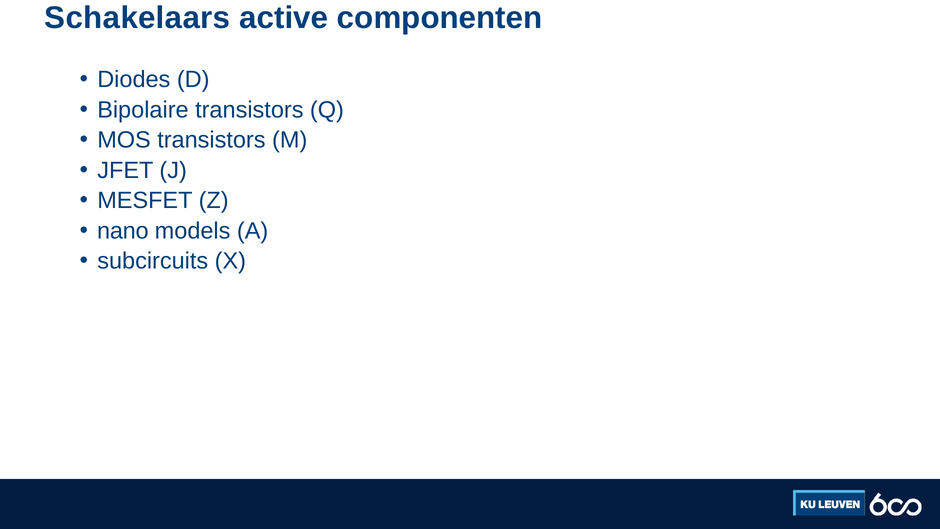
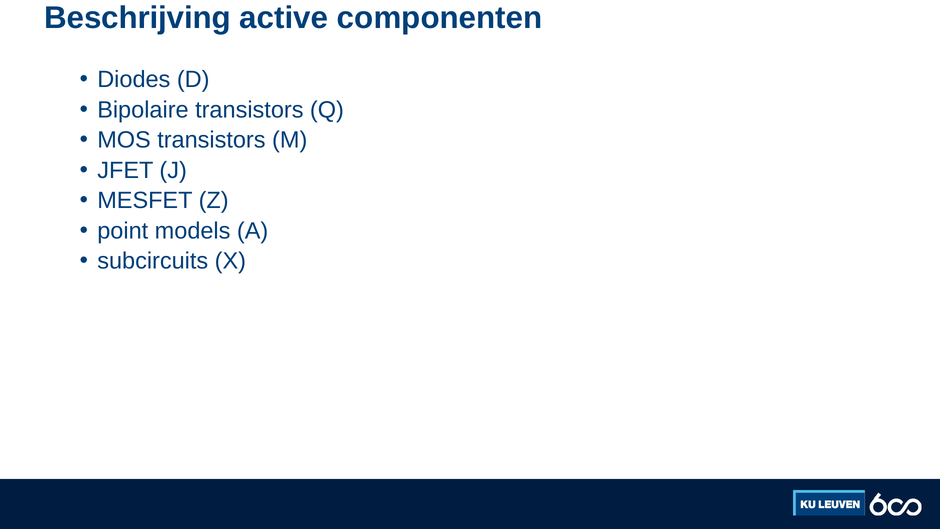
Schakelaars: Schakelaars -> Beschrijving
nano: nano -> point
